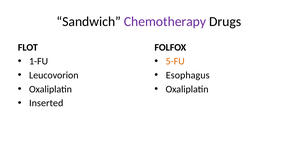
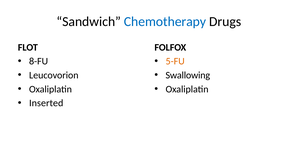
Chemotherapy colour: purple -> blue
1-FU: 1-FU -> 8-FU
Esophagus: Esophagus -> Swallowing
